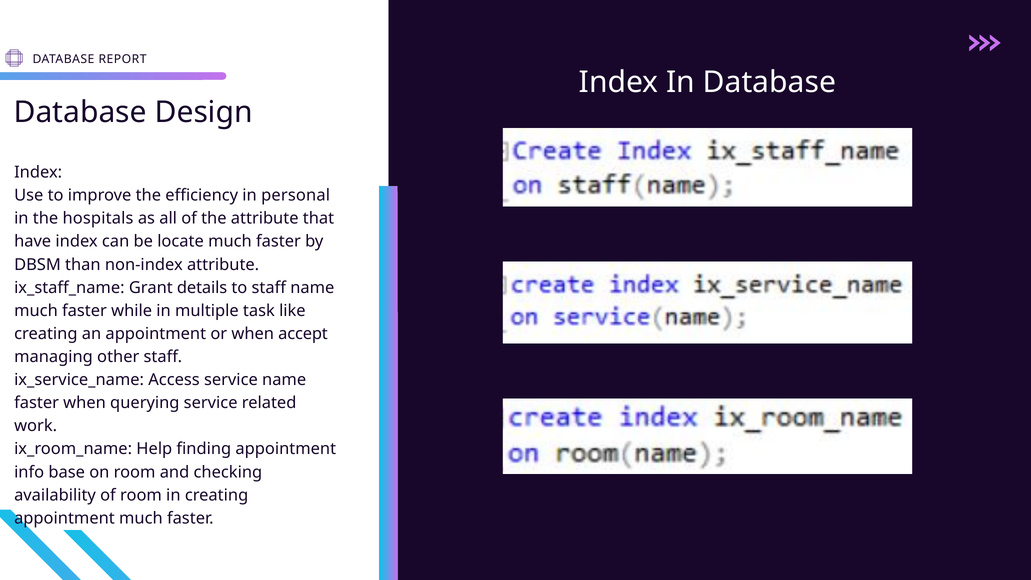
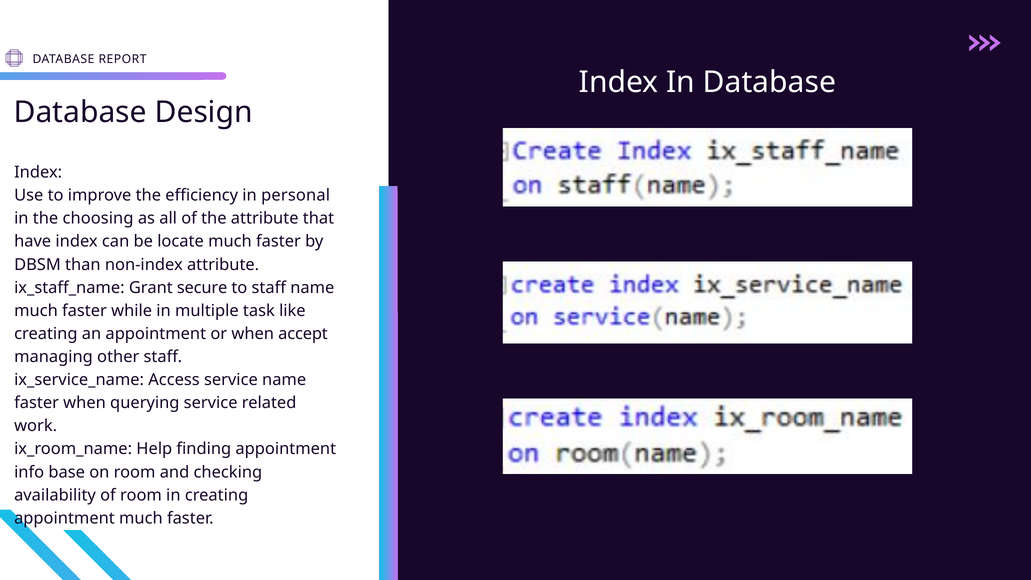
hospitals: hospitals -> choosing
details: details -> secure
